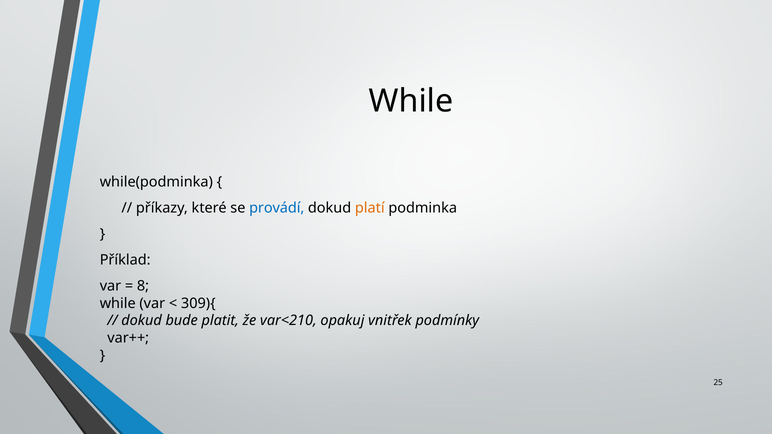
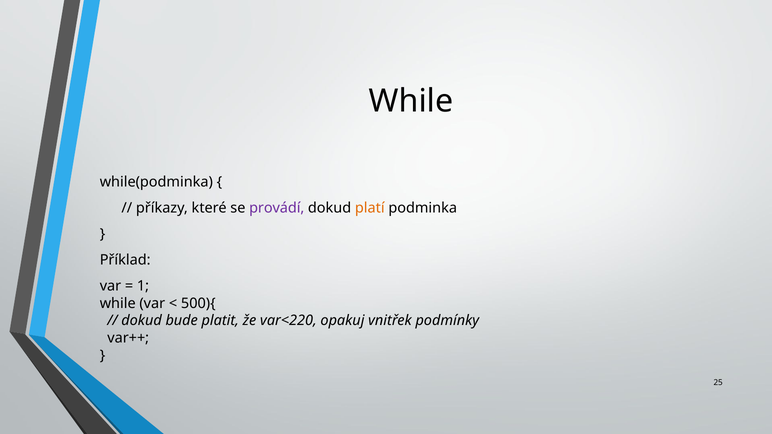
provádí colour: blue -> purple
8: 8 -> 1
309){: 309){ -> 500){
var<210: var<210 -> var<220
